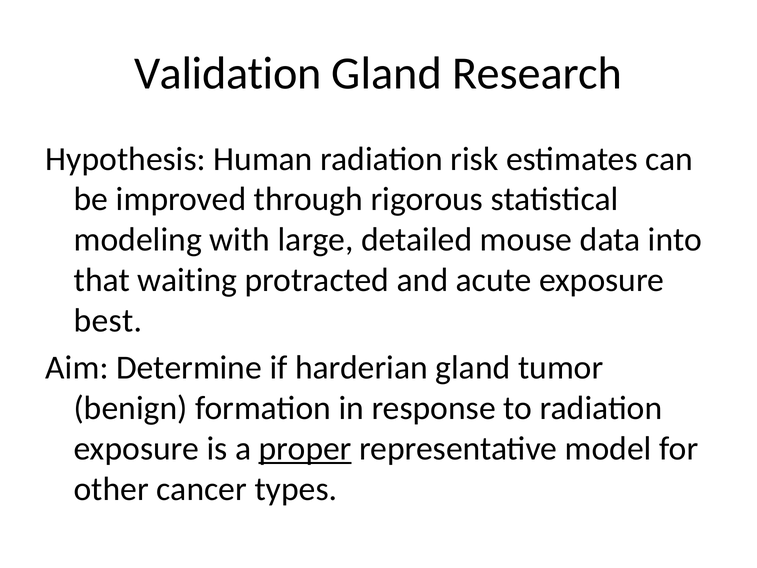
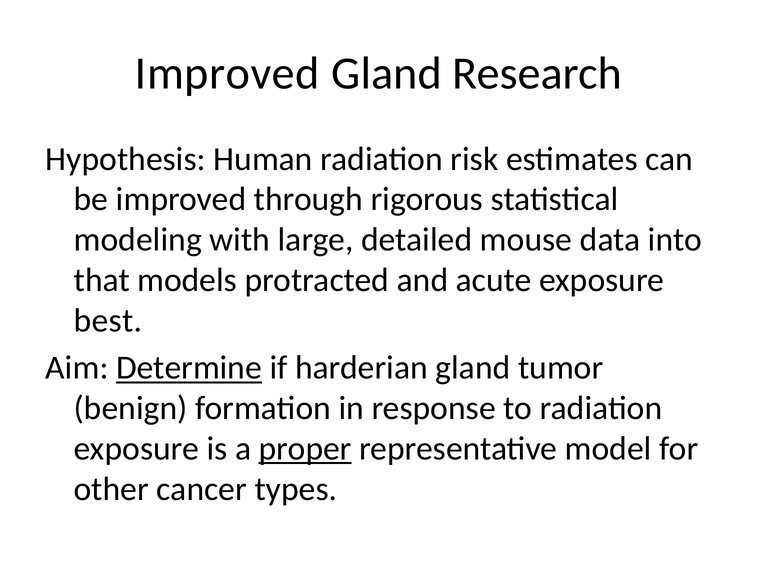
Validation at (228, 73): Validation -> Improved
waiting: waiting -> models
Determine underline: none -> present
